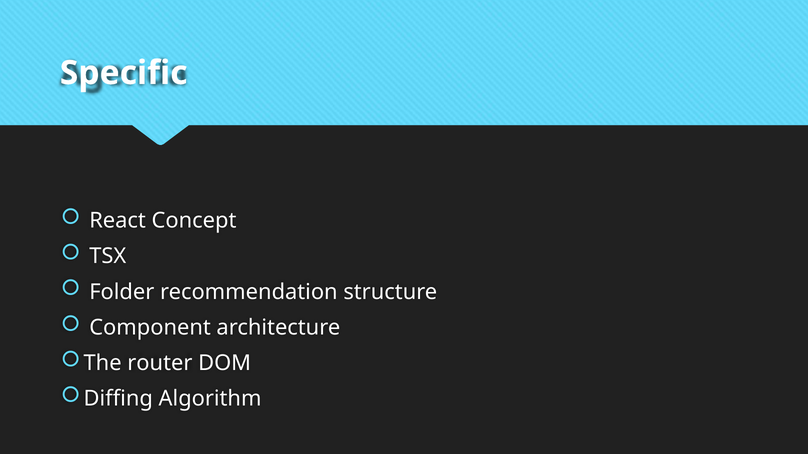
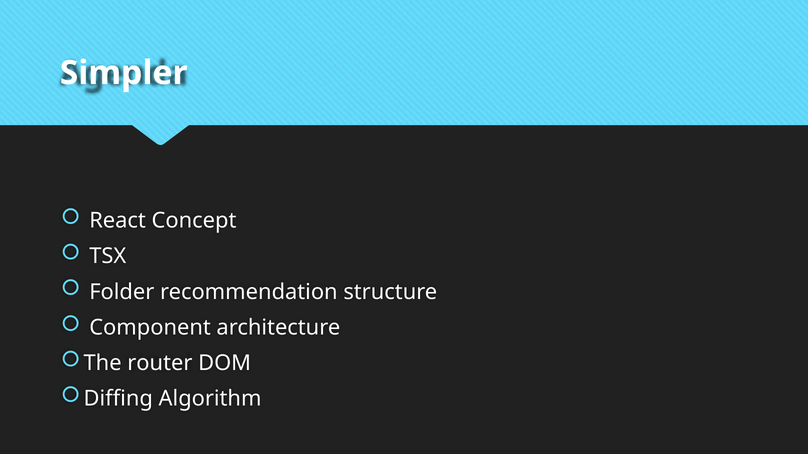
Specific: Specific -> Simpler
